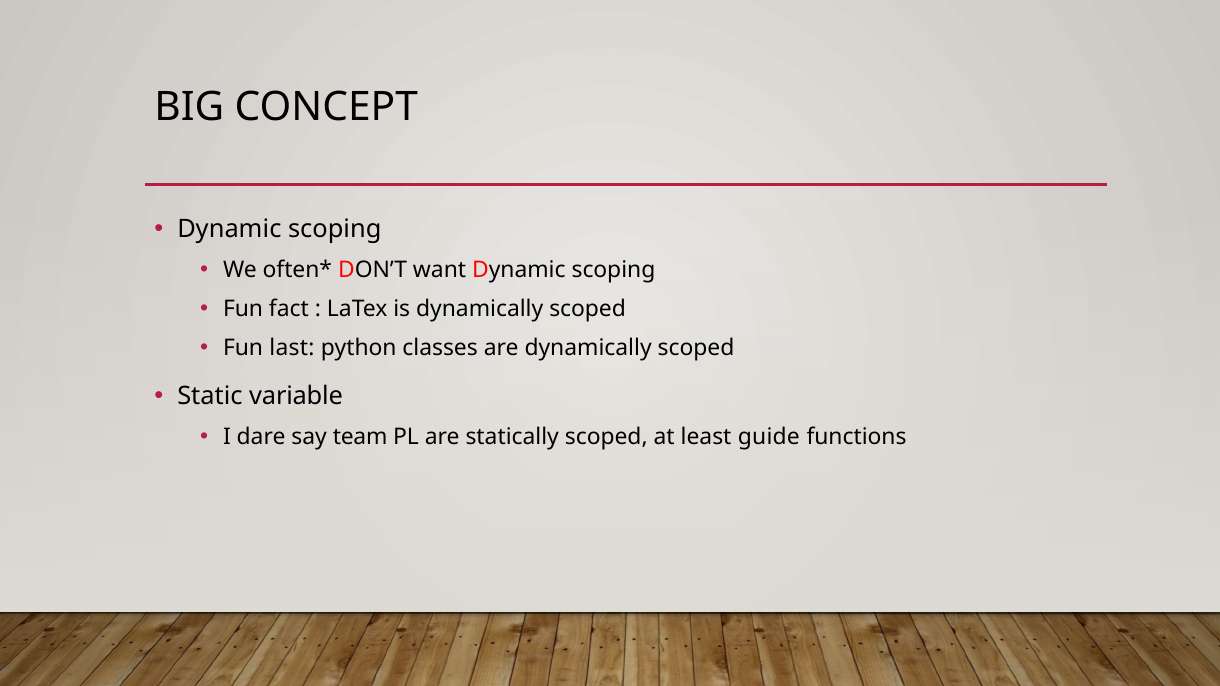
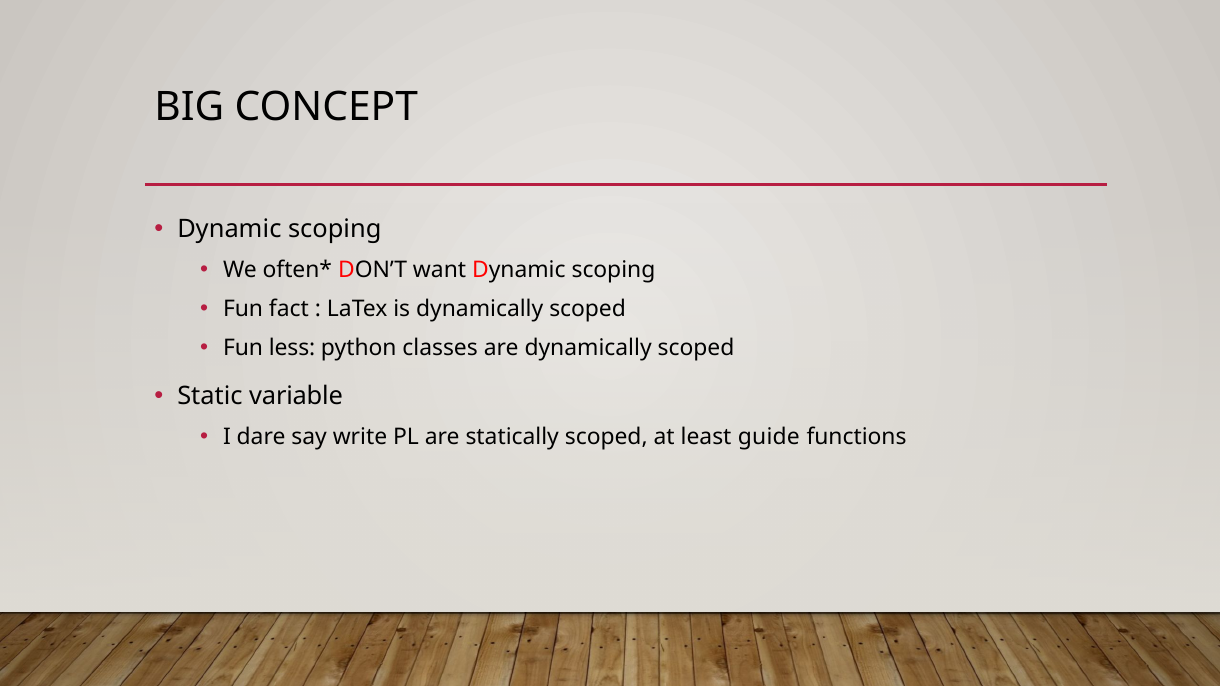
last: last -> less
team: team -> write
